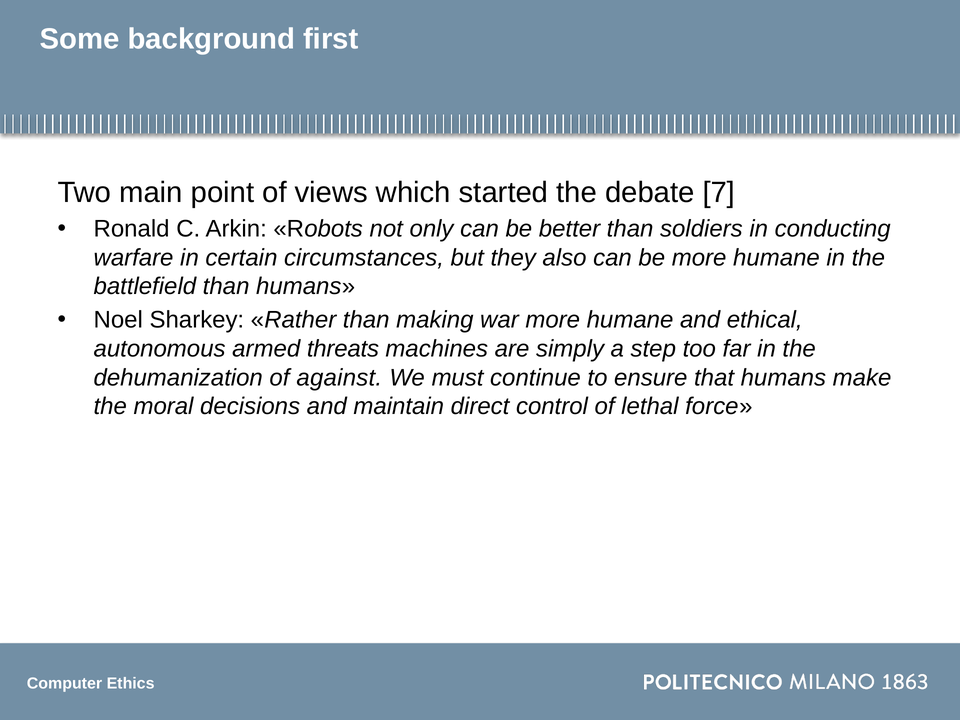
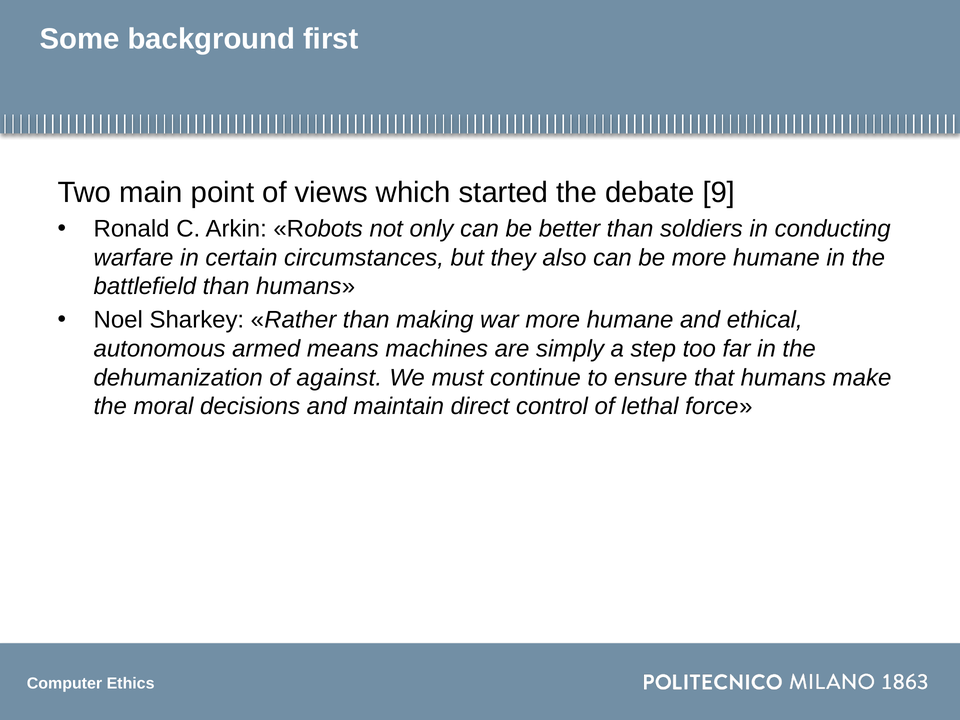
7: 7 -> 9
threats: threats -> means
